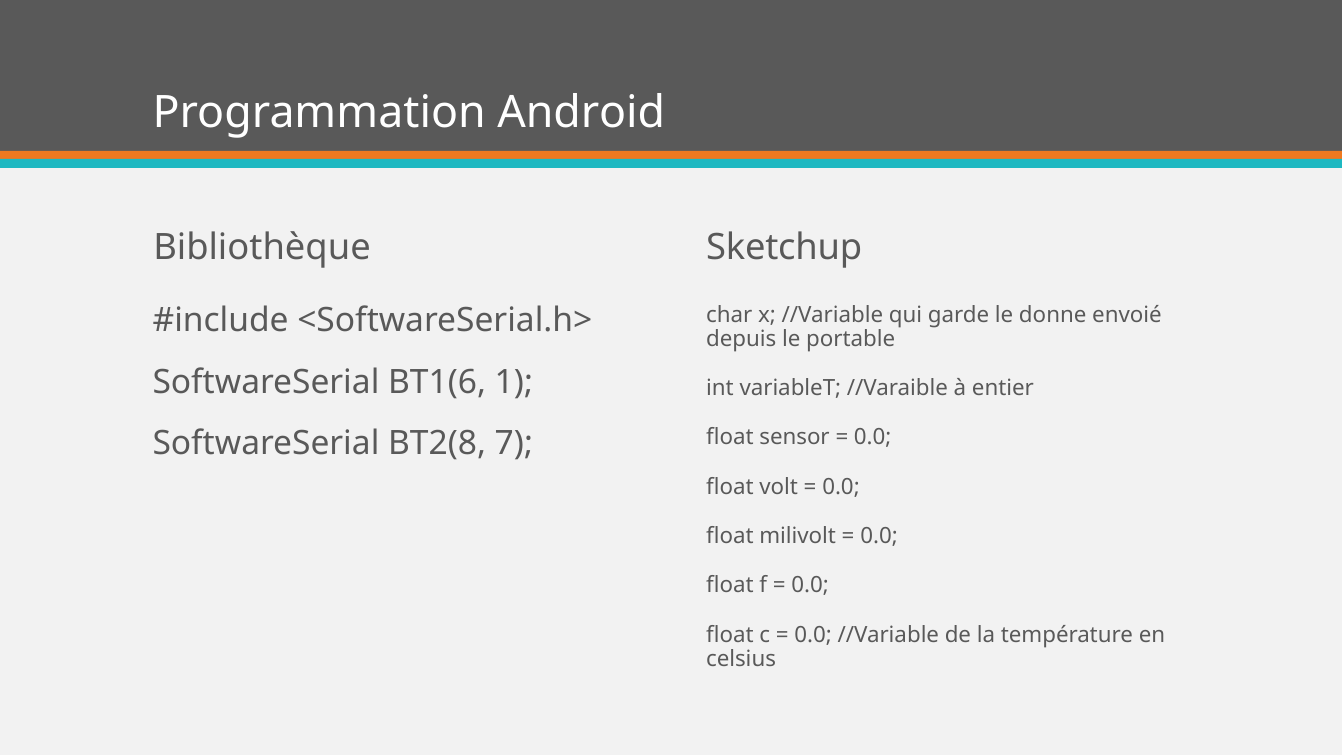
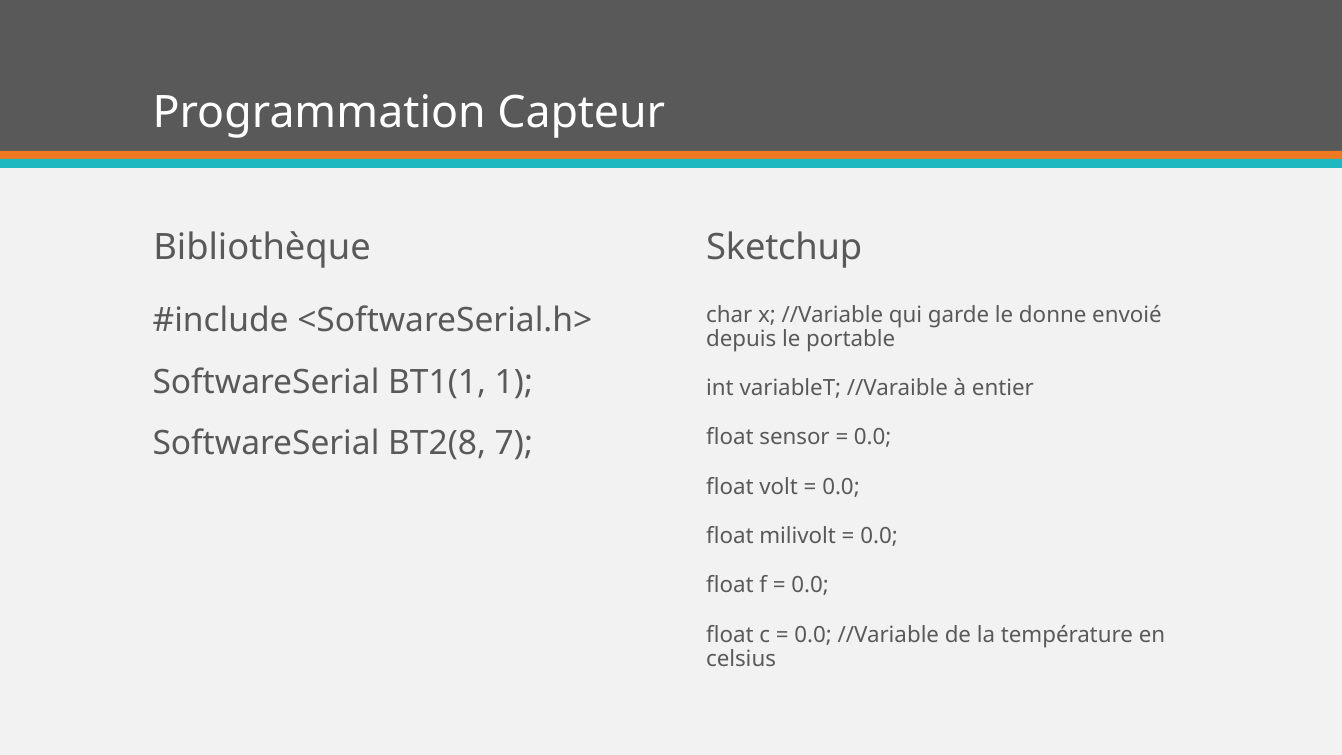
Android: Android -> Capteur
BT1(6: BT1(6 -> BT1(1
